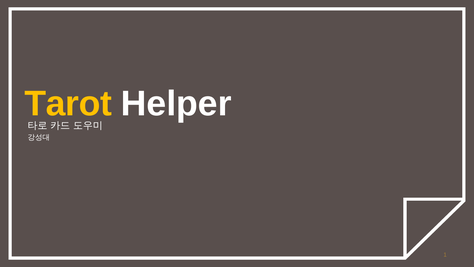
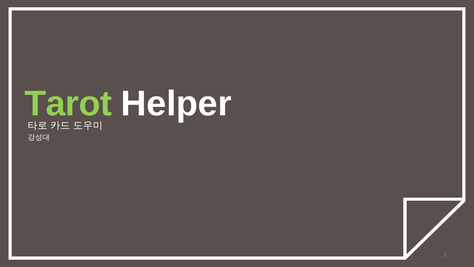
Tarot colour: yellow -> light green
